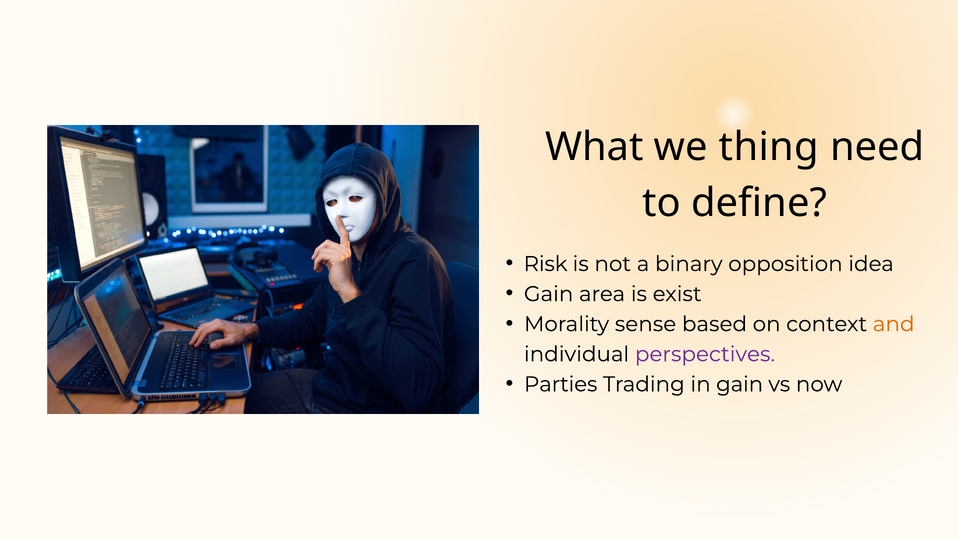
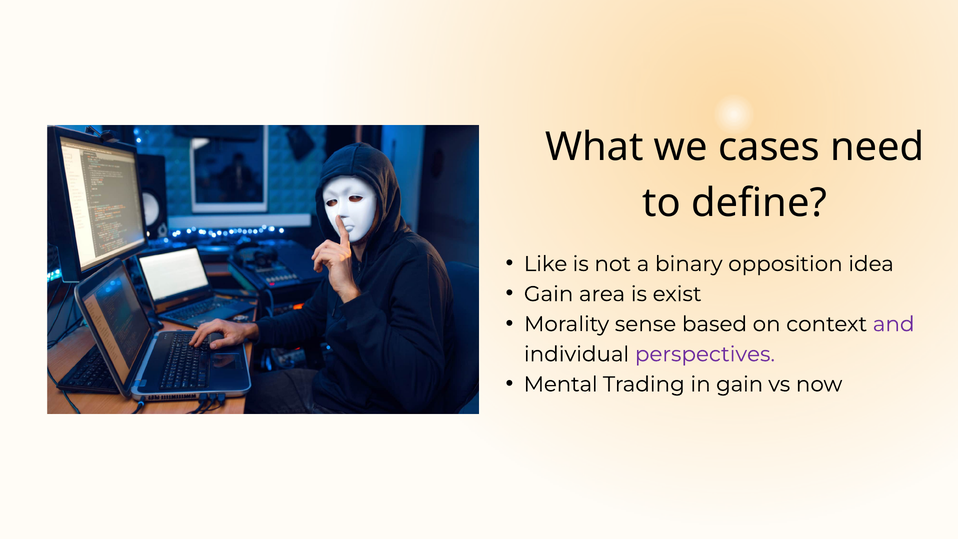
thing: thing -> cases
Risk: Risk -> Like
and colour: orange -> purple
Parties: Parties -> Mental
